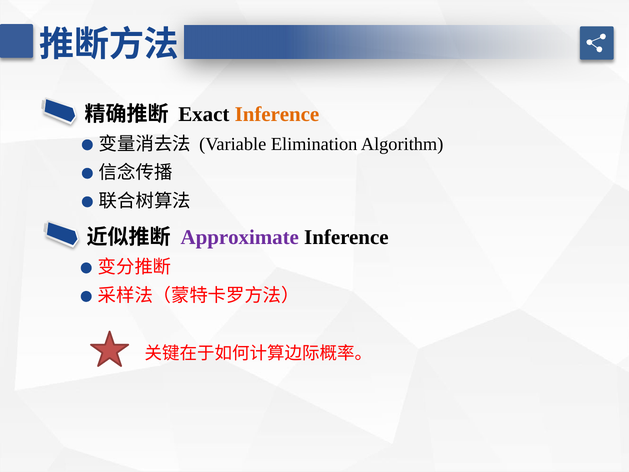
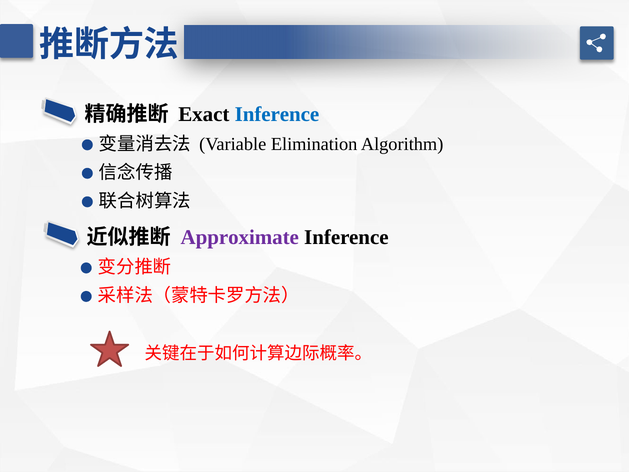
Inference at (277, 114) colour: orange -> blue
